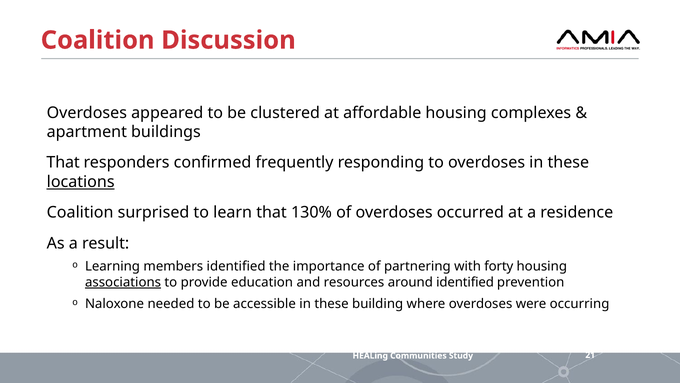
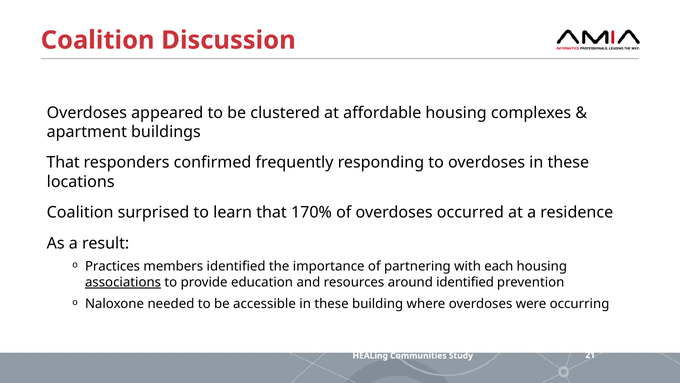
locations underline: present -> none
130%: 130% -> 170%
Learning: Learning -> Practices
forty: forty -> each
